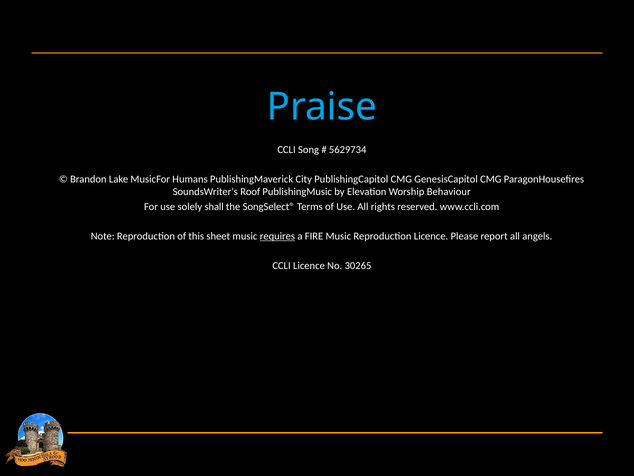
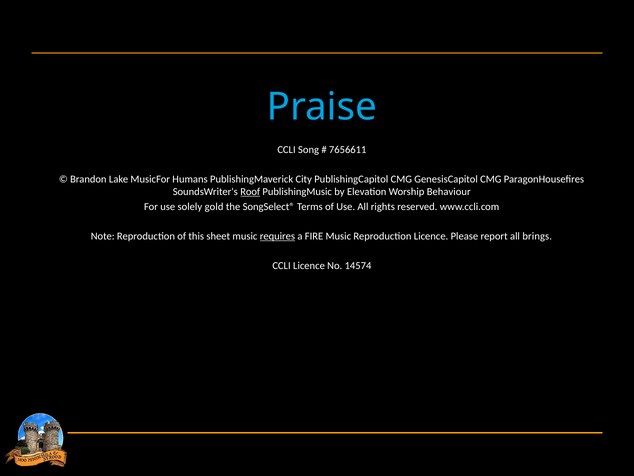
5629734: 5629734 -> 7656611
Roof underline: none -> present
shall: shall -> gold
angels: angels -> brings
30265: 30265 -> 14574
